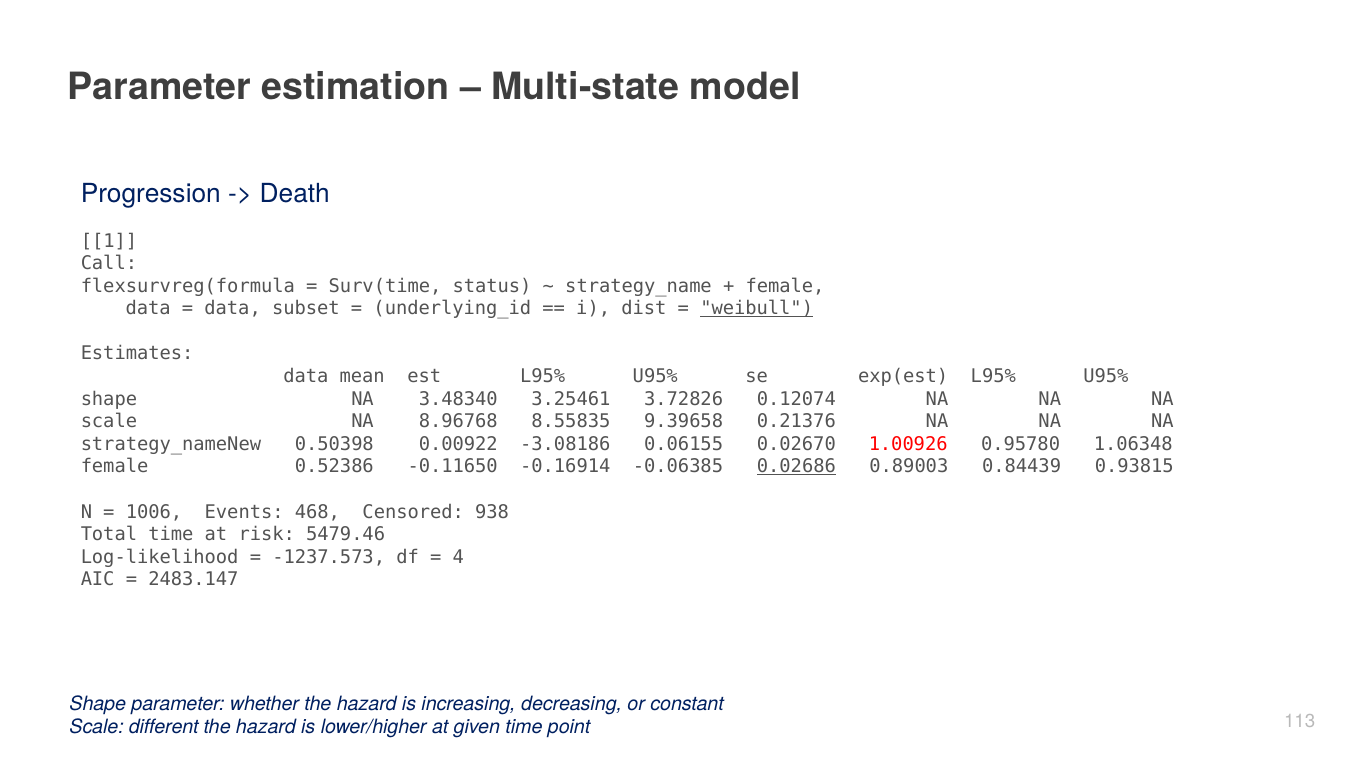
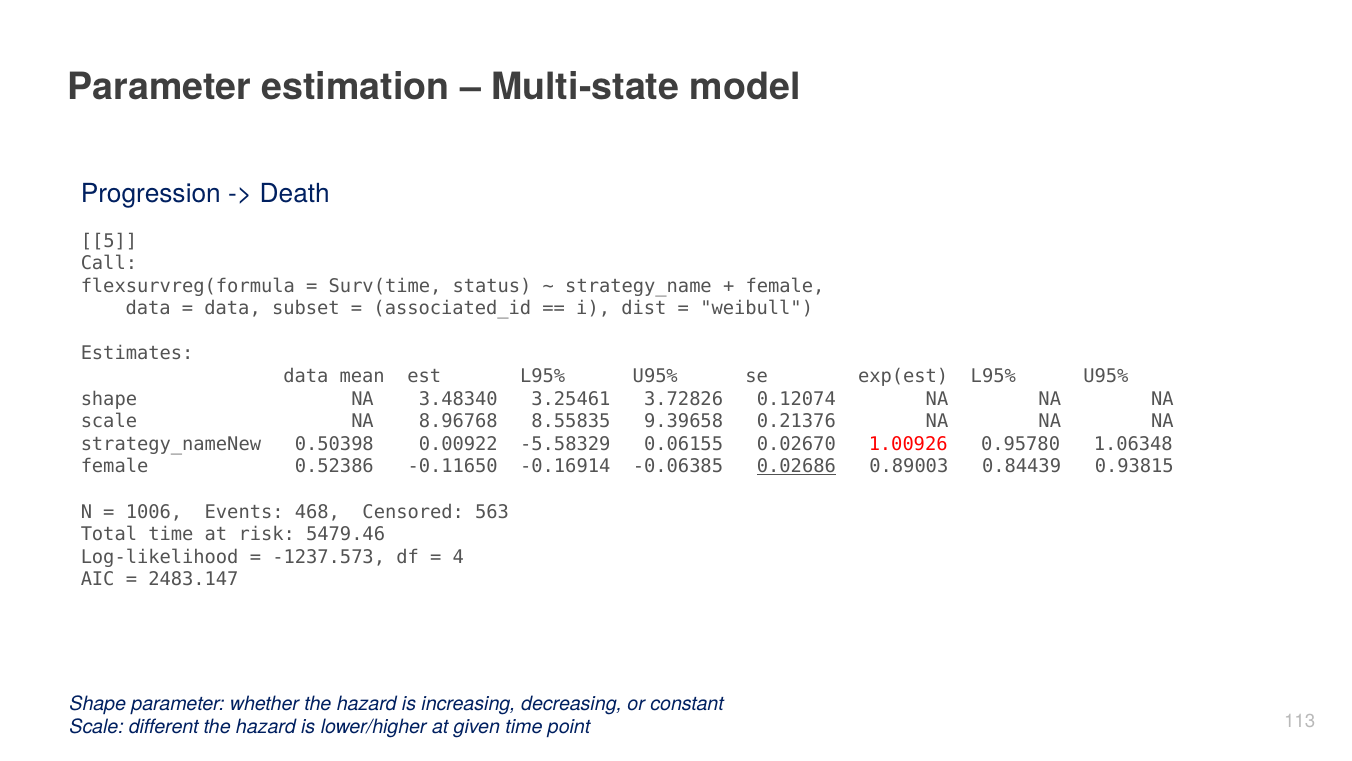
1: 1 -> 5
underlying_id: underlying_id -> associated_id
weibull underline: present -> none
-3.08186: -3.08186 -> -5.58329
938: 938 -> 563
